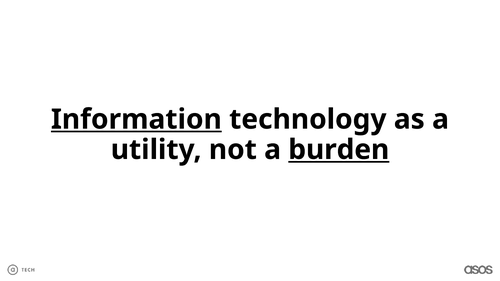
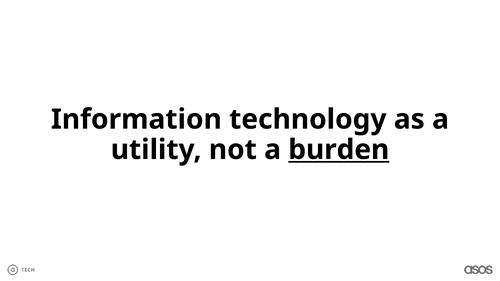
Information underline: present -> none
